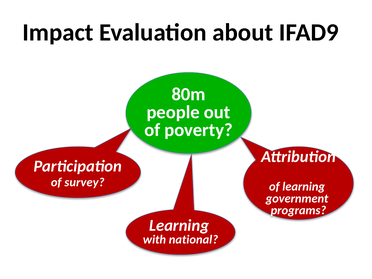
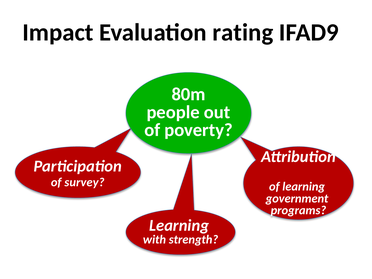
about: about -> rating
national: national -> strength
